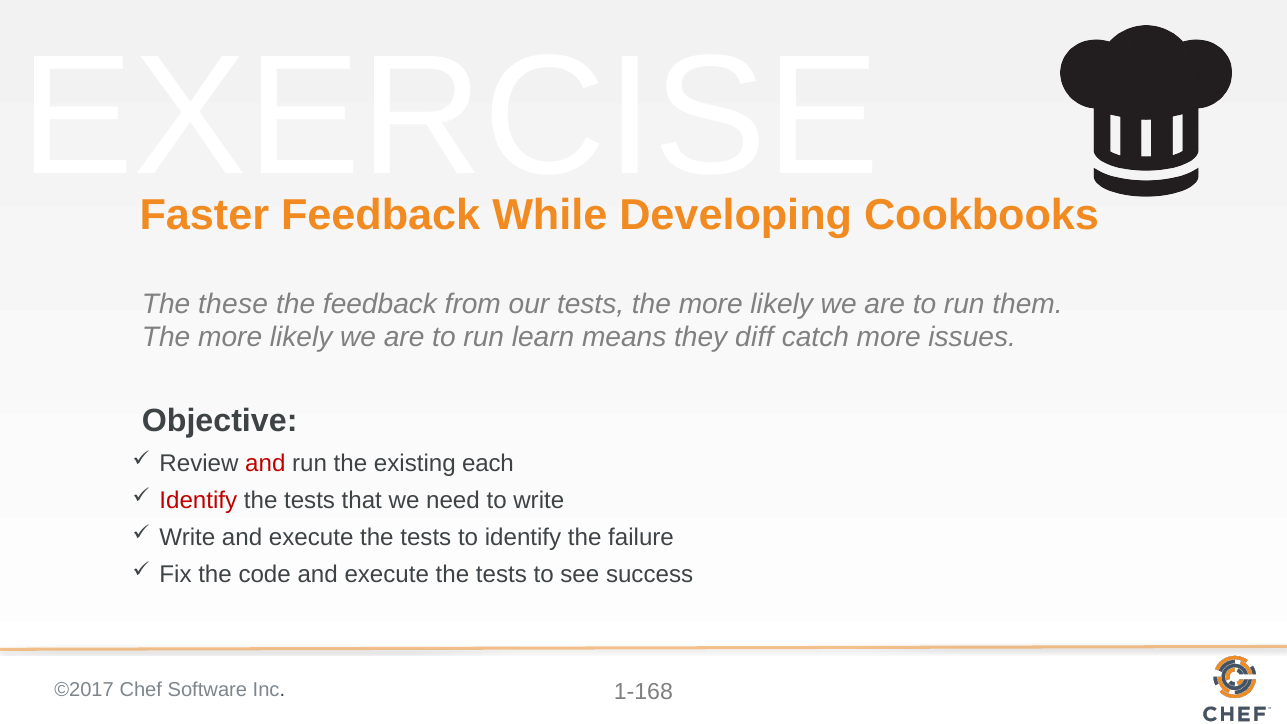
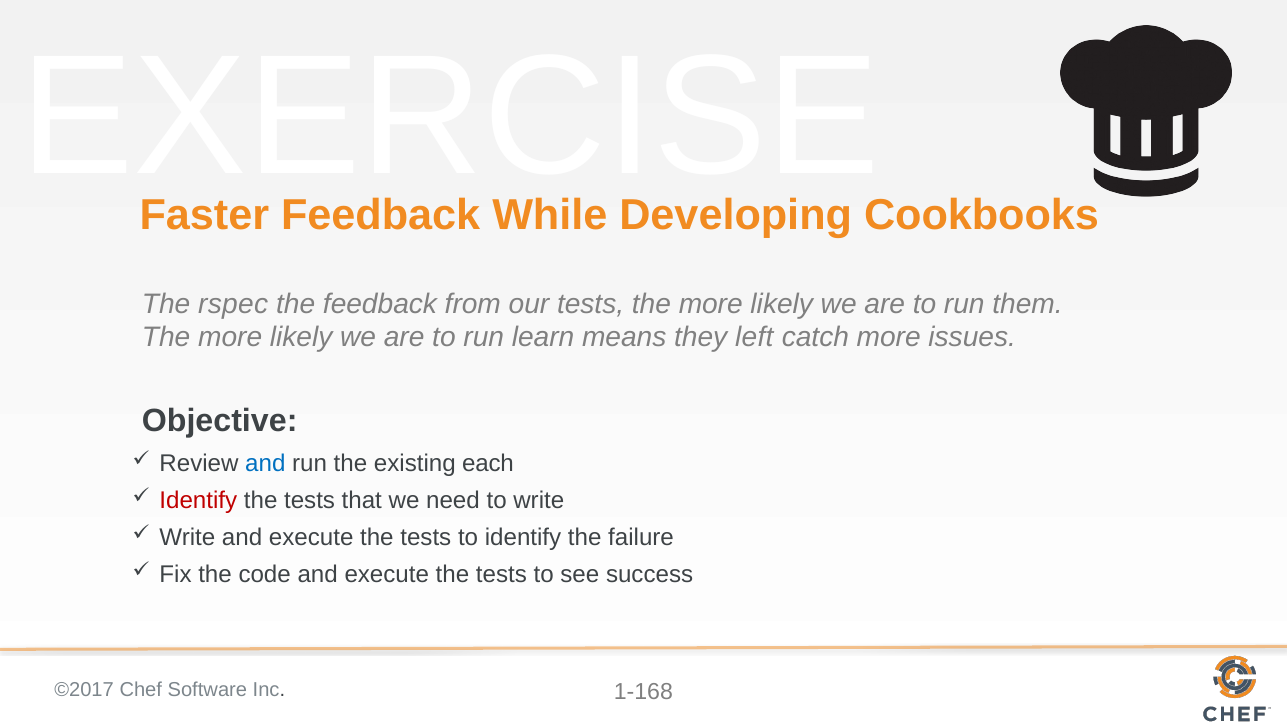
these: these -> rspec
diff: diff -> left
and at (265, 464) colour: red -> blue
